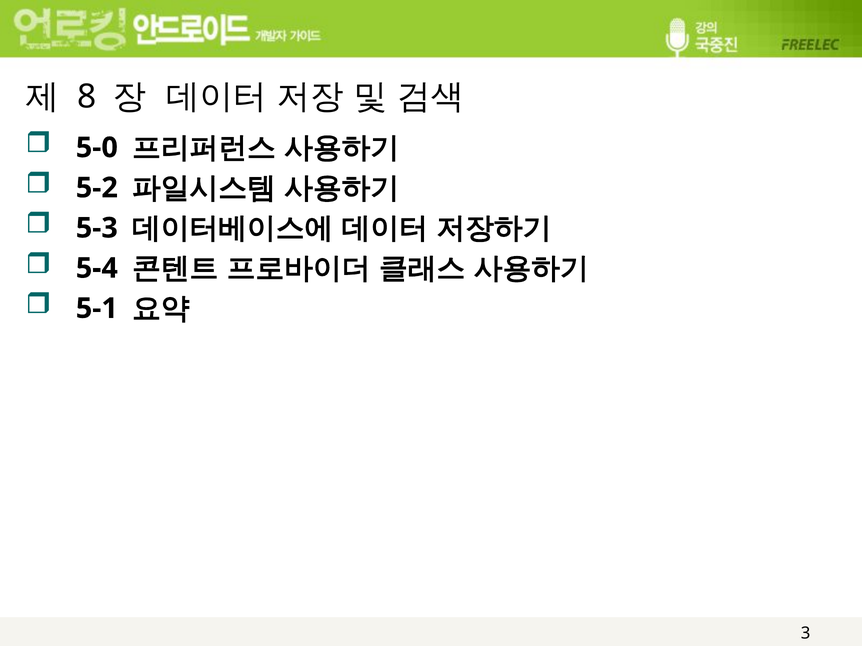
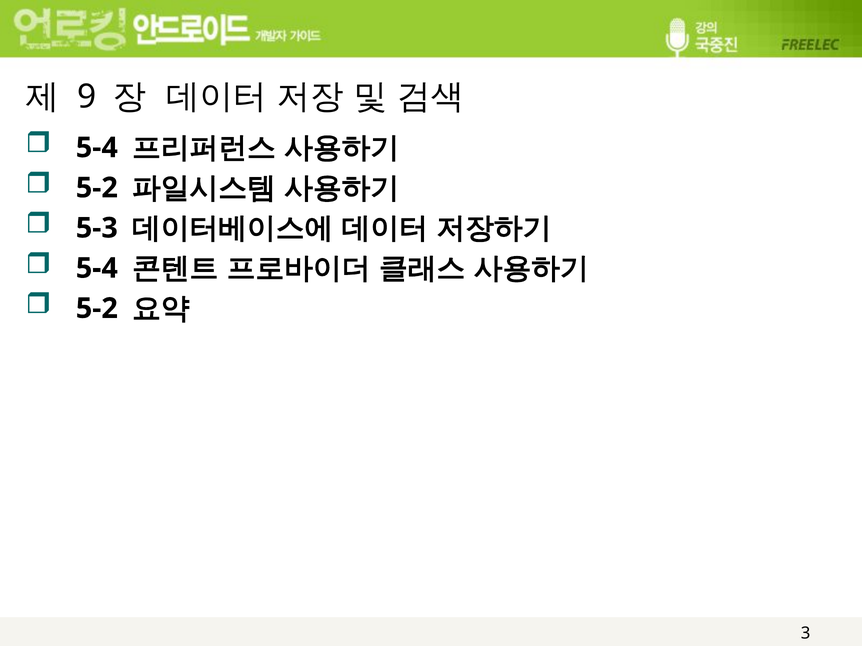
8: 8 -> 9
5-0 at (97, 148): 5-0 -> 5-4
5-1 at (97, 309): 5-1 -> 5-2
